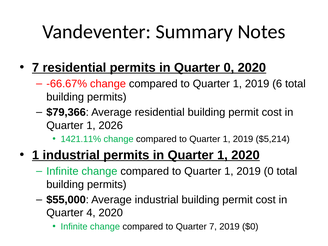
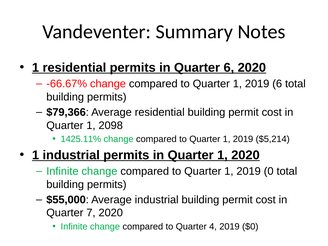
7 at (36, 68): 7 -> 1
Quarter 0: 0 -> 6
2026: 2026 -> 2098
1421.11%: 1421.11% -> 1425.11%
4: 4 -> 7
Quarter 7: 7 -> 4
